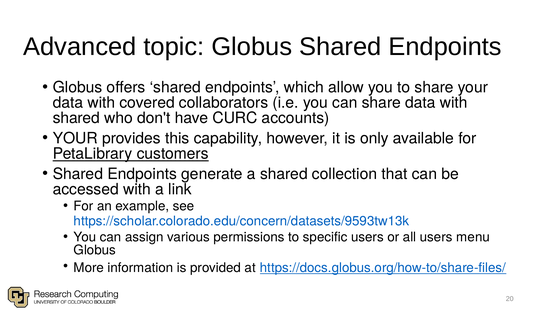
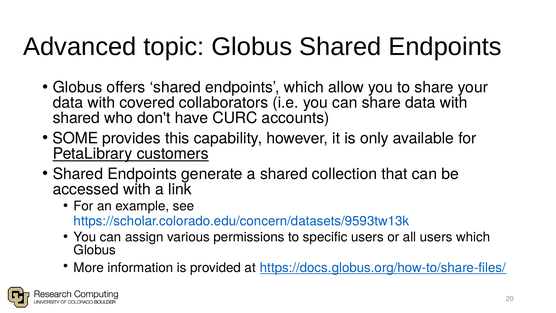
YOUR at (75, 138): YOUR -> SOME
users menu: menu -> which
